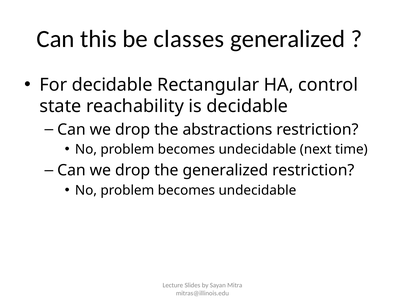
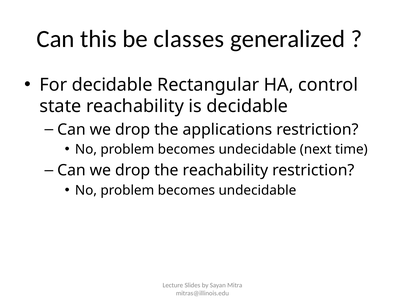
abstractions: abstractions -> applications
the generalized: generalized -> reachability
